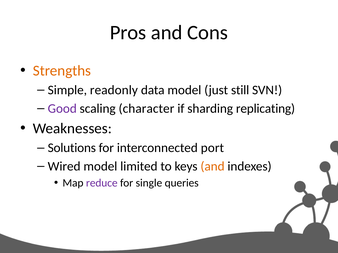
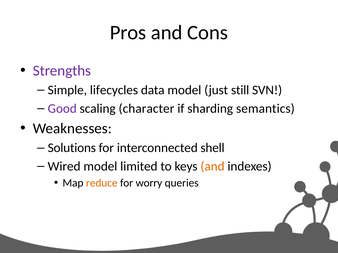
Strengths colour: orange -> purple
readonly: readonly -> lifecycles
replicating: replicating -> semantics
port: port -> shell
reduce colour: purple -> orange
single: single -> worry
